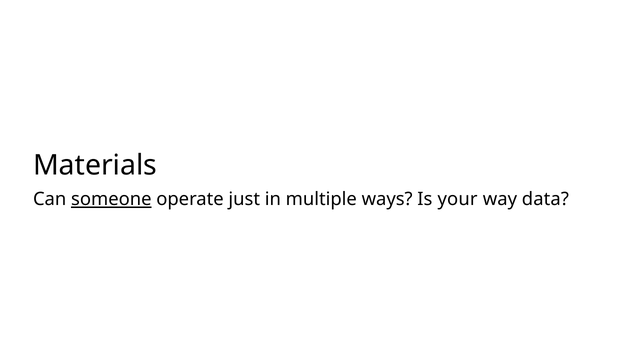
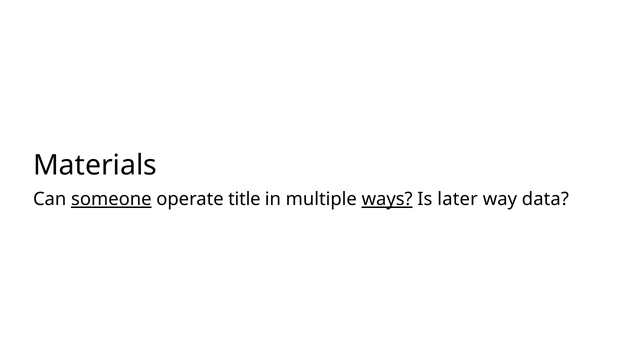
just: just -> title
ways underline: none -> present
your: your -> later
